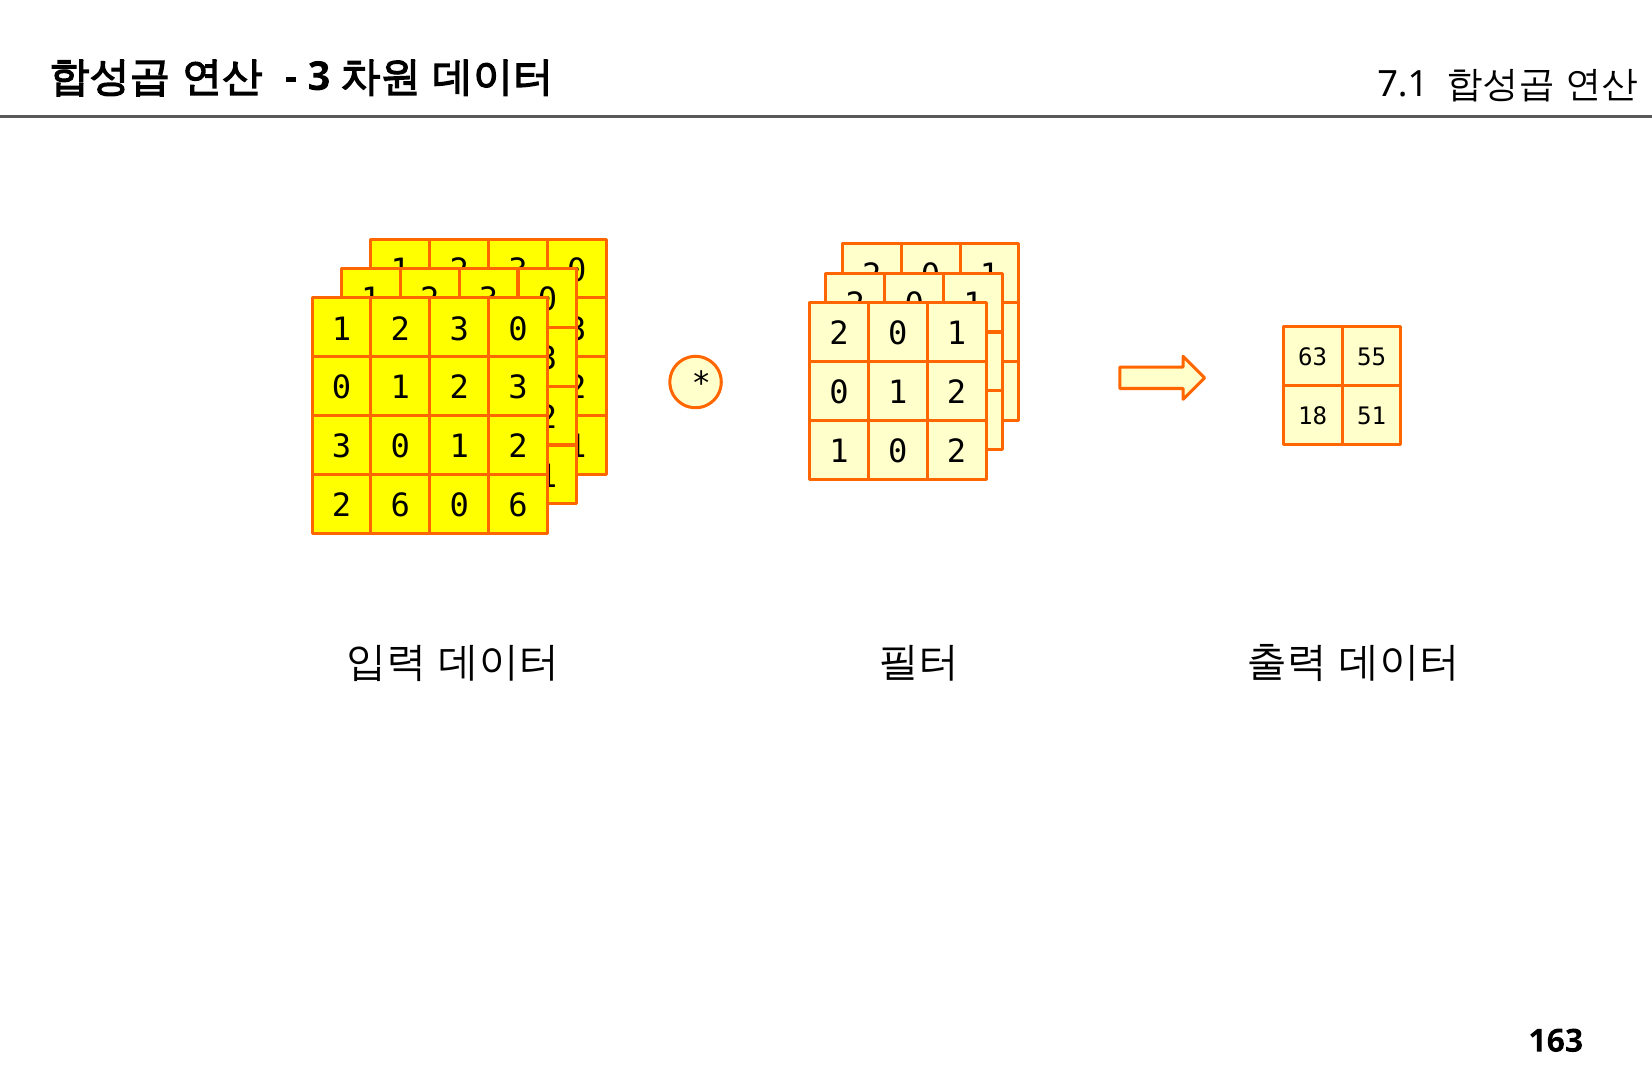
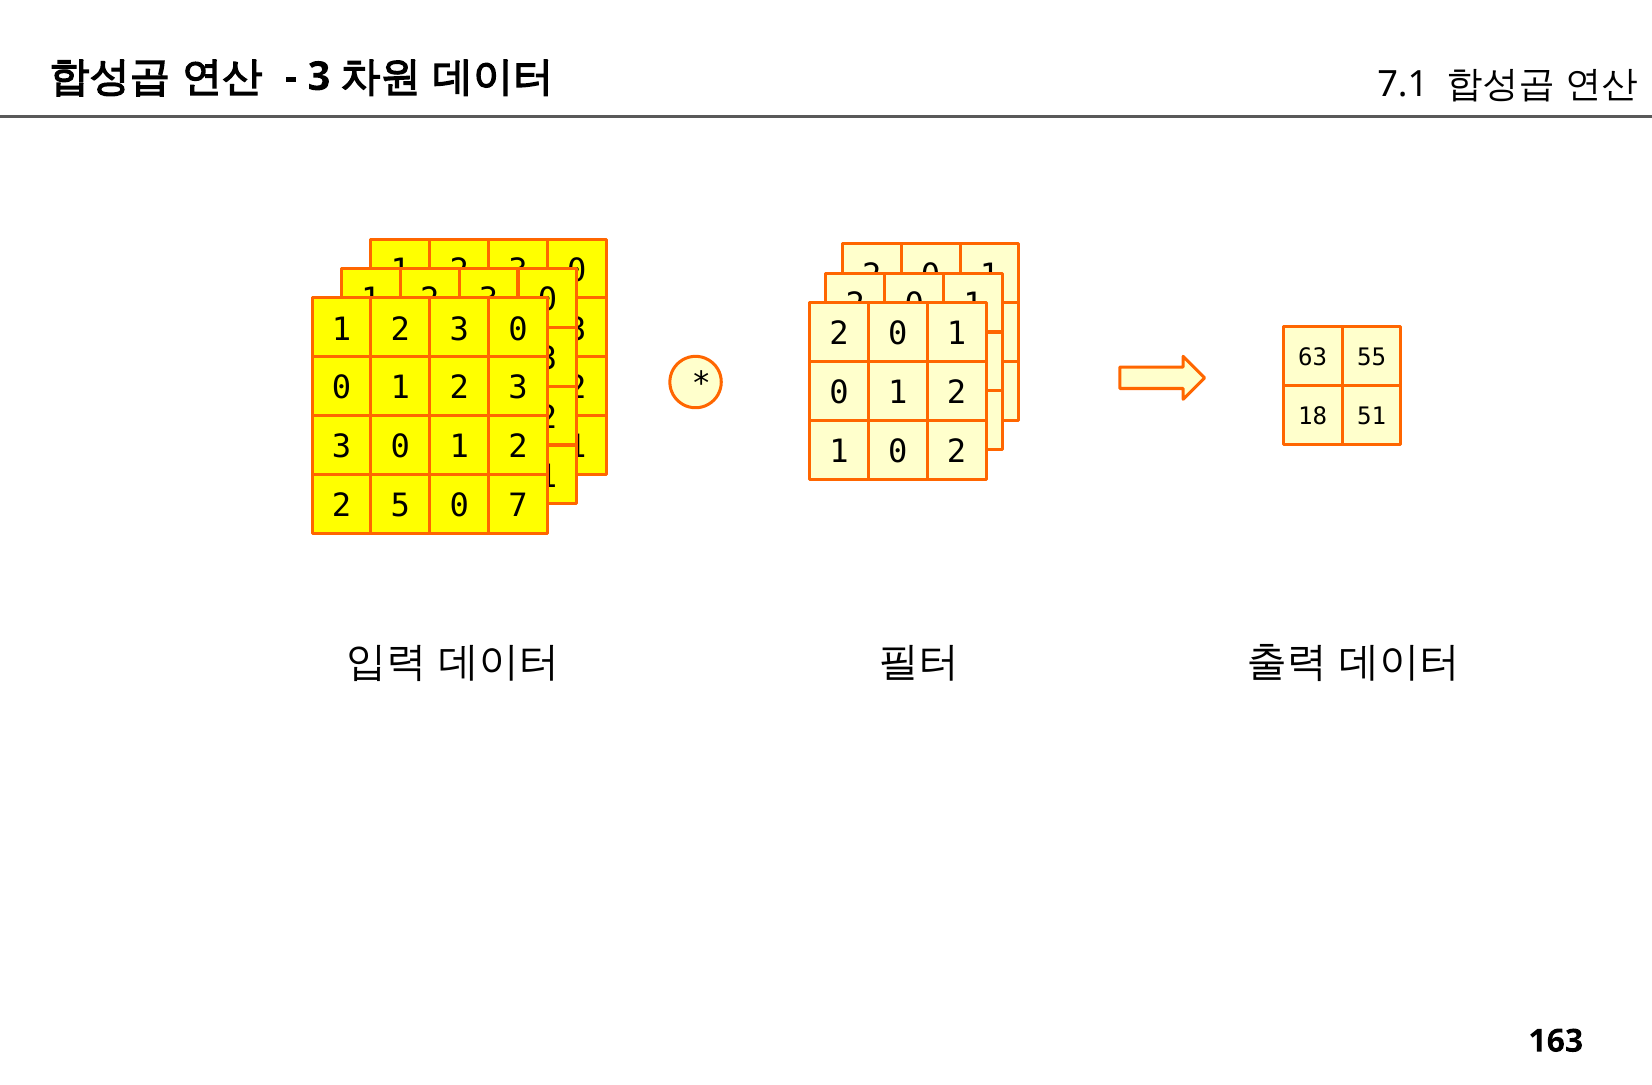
2 6: 6 -> 5
0 6: 6 -> 7
